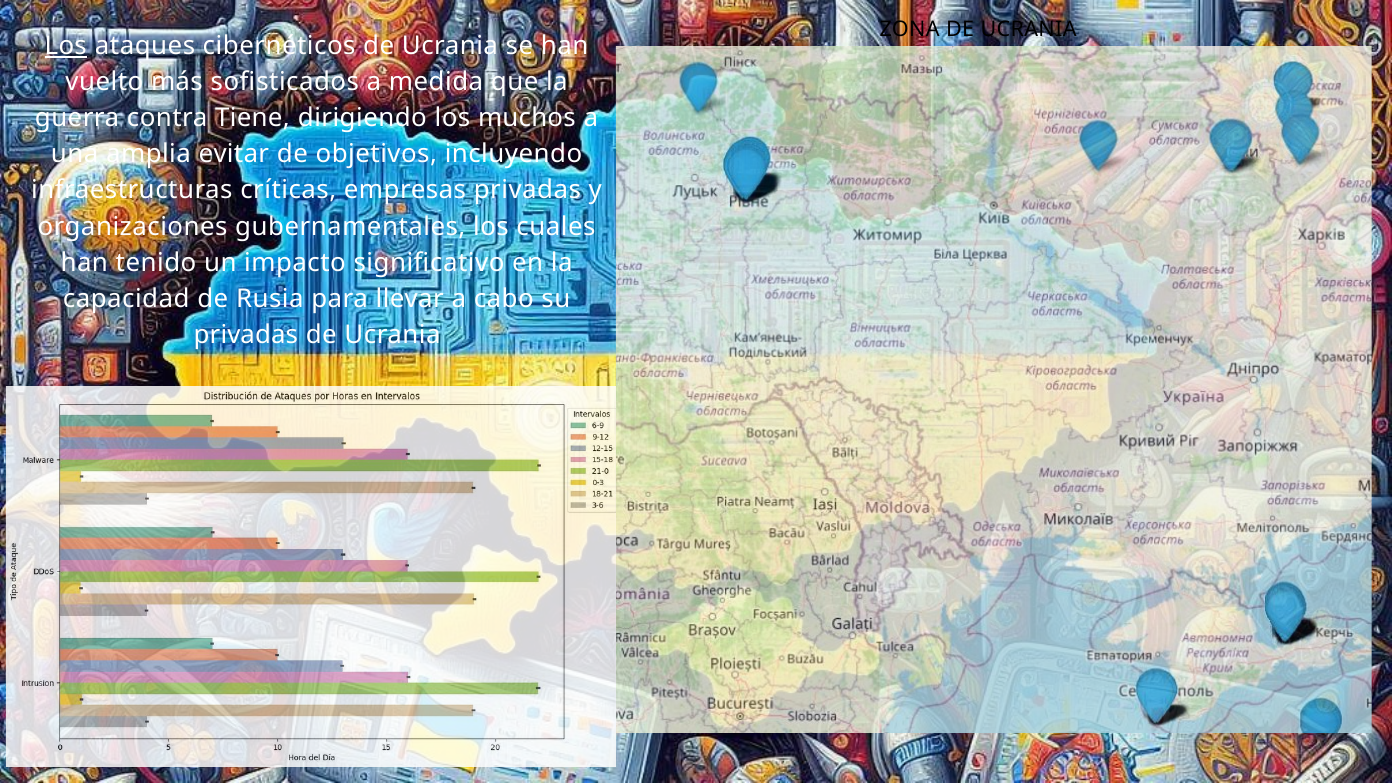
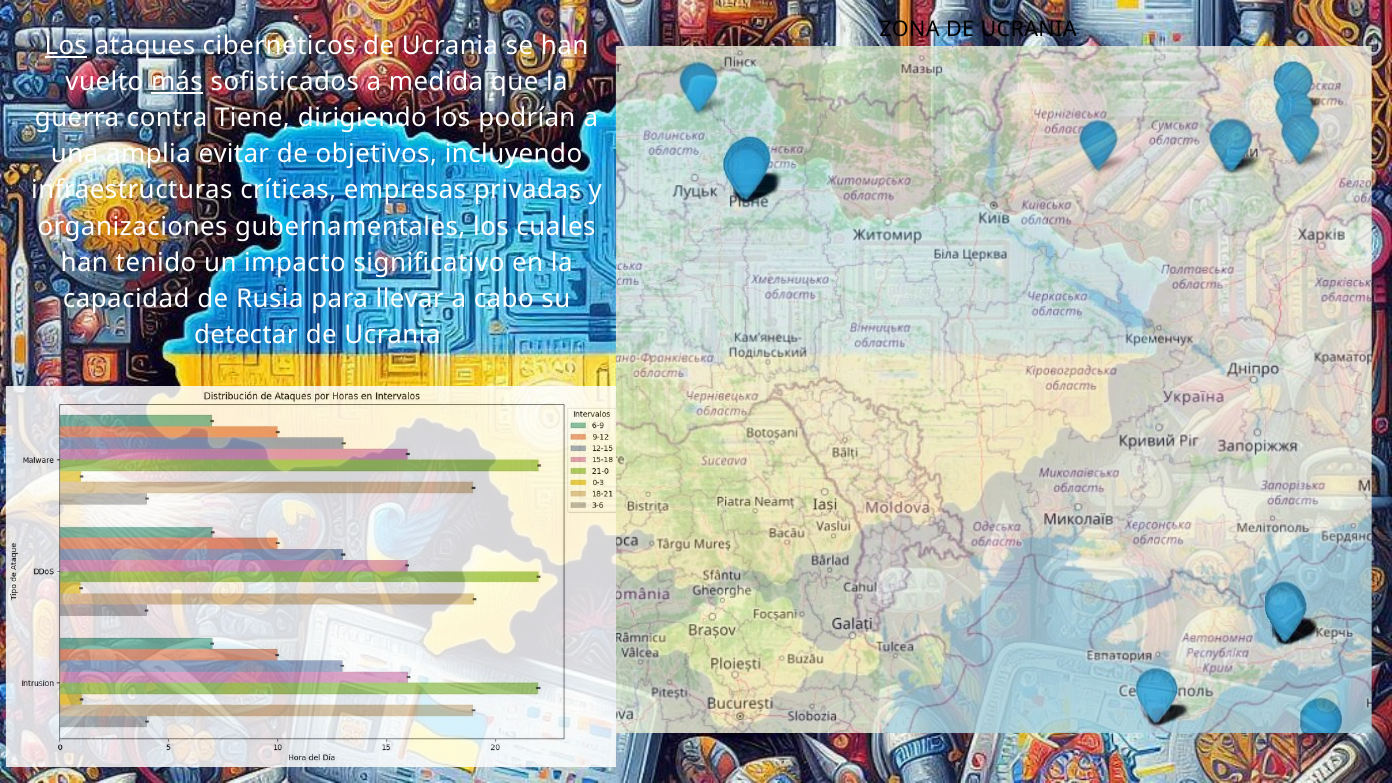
más underline: none -> present
muchos: muchos -> podrían
privadas at (246, 335): privadas -> detectar
